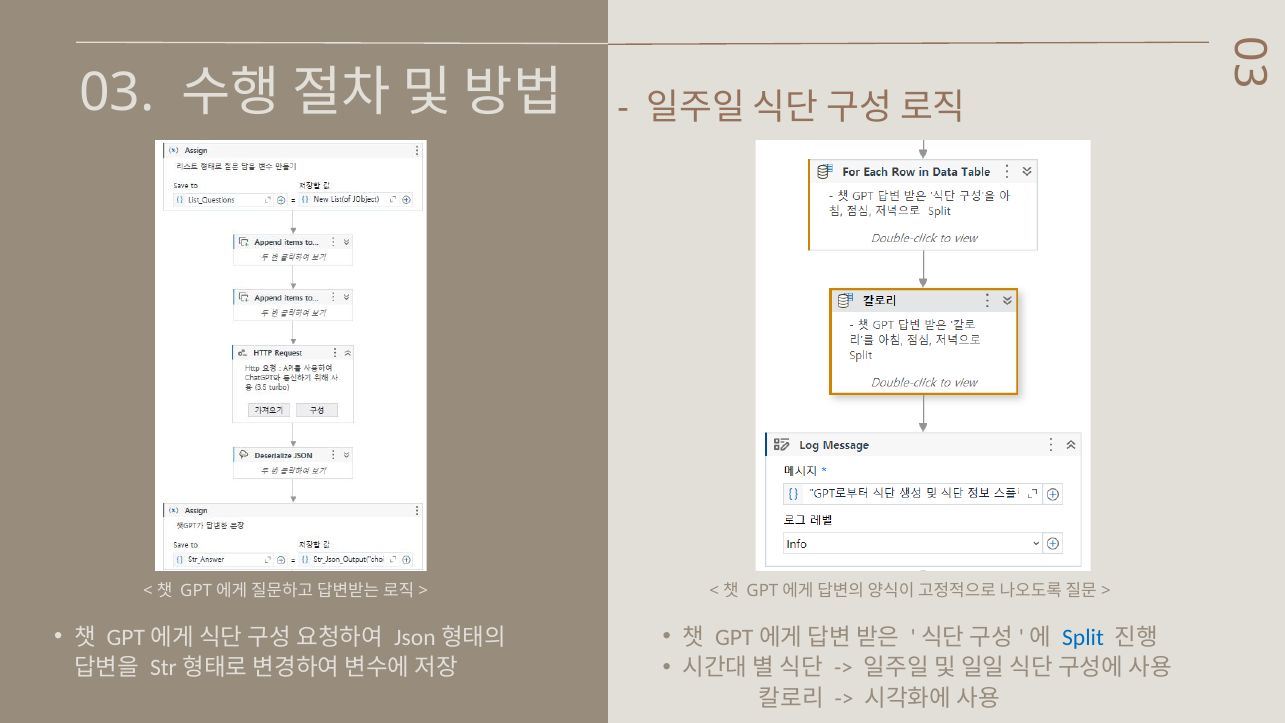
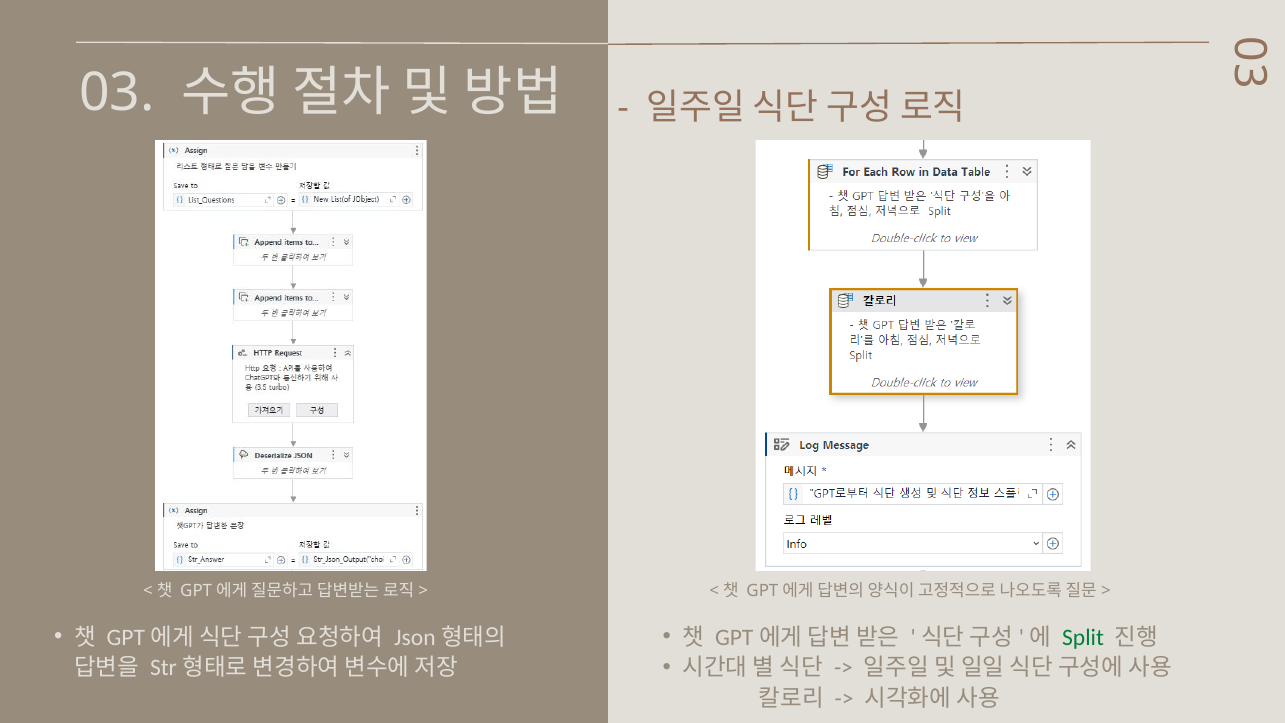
Split colour: blue -> green
